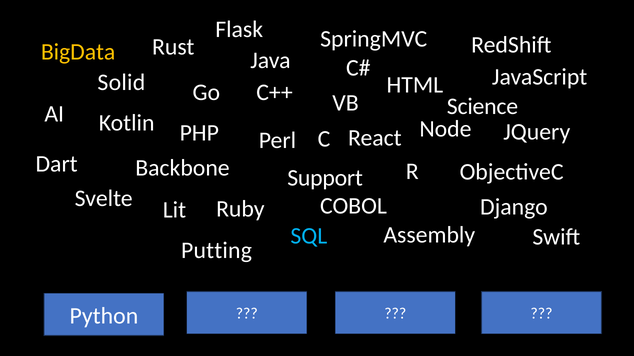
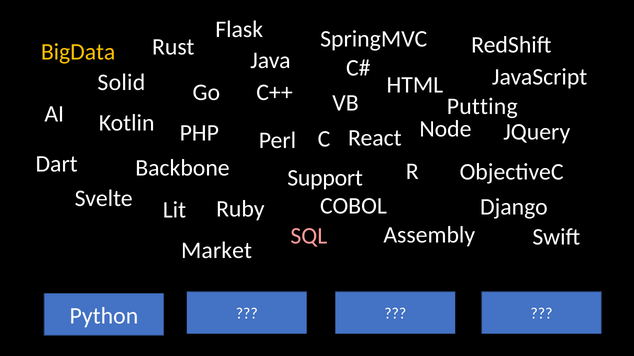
Science: Science -> Putting
SQL colour: light blue -> pink
Putting: Putting -> Market
